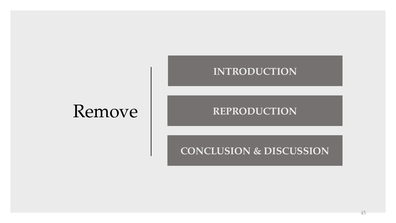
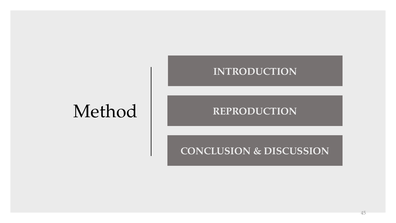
Remove: Remove -> Method
